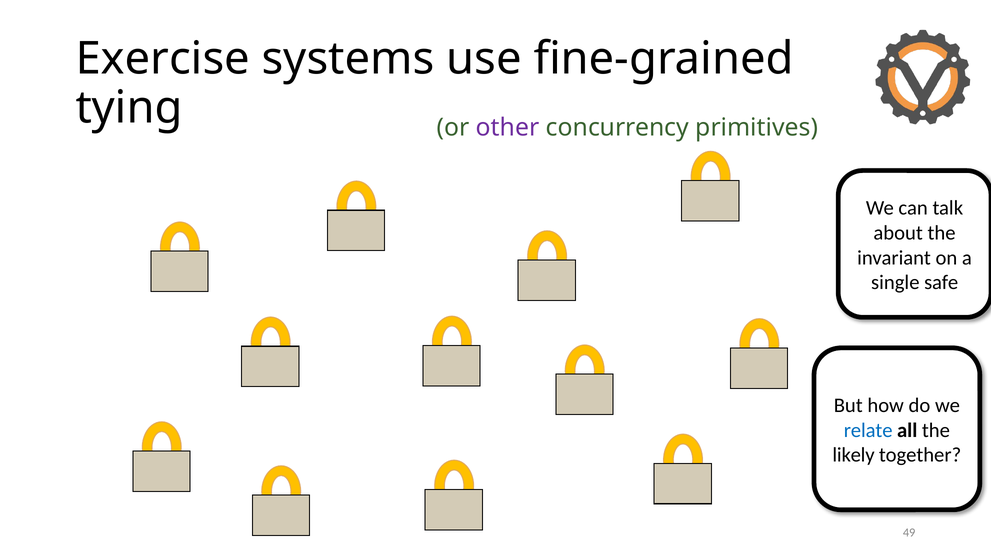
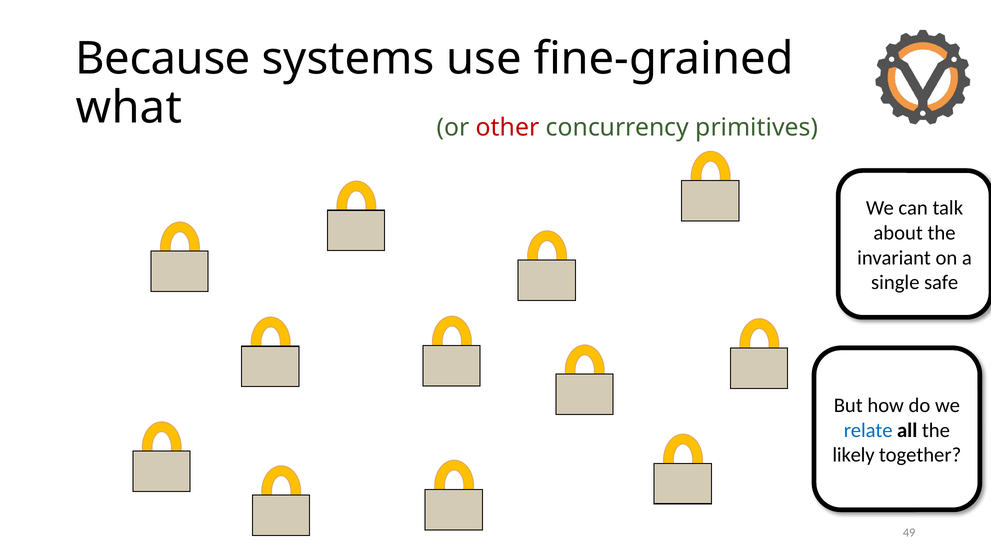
Exercise: Exercise -> Because
tying: tying -> what
other colour: purple -> red
